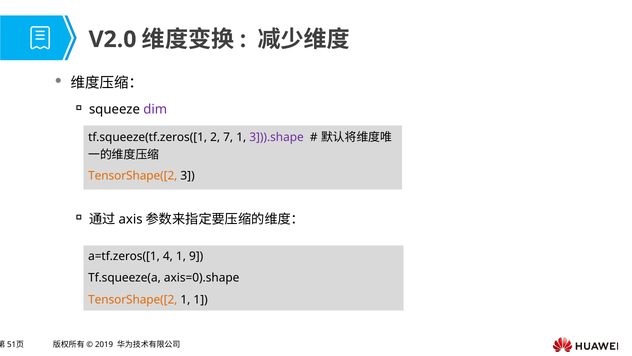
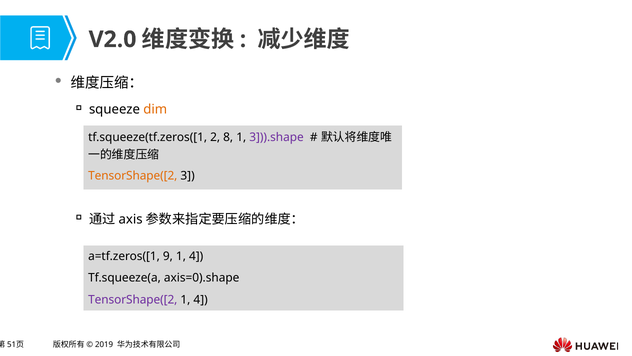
dim colour: purple -> orange
7: 7 -> 8
4: 4 -> 9
9 at (196, 256): 9 -> 4
TensorShape([2 at (133, 299) colour: orange -> purple
1 at (201, 299): 1 -> 4
